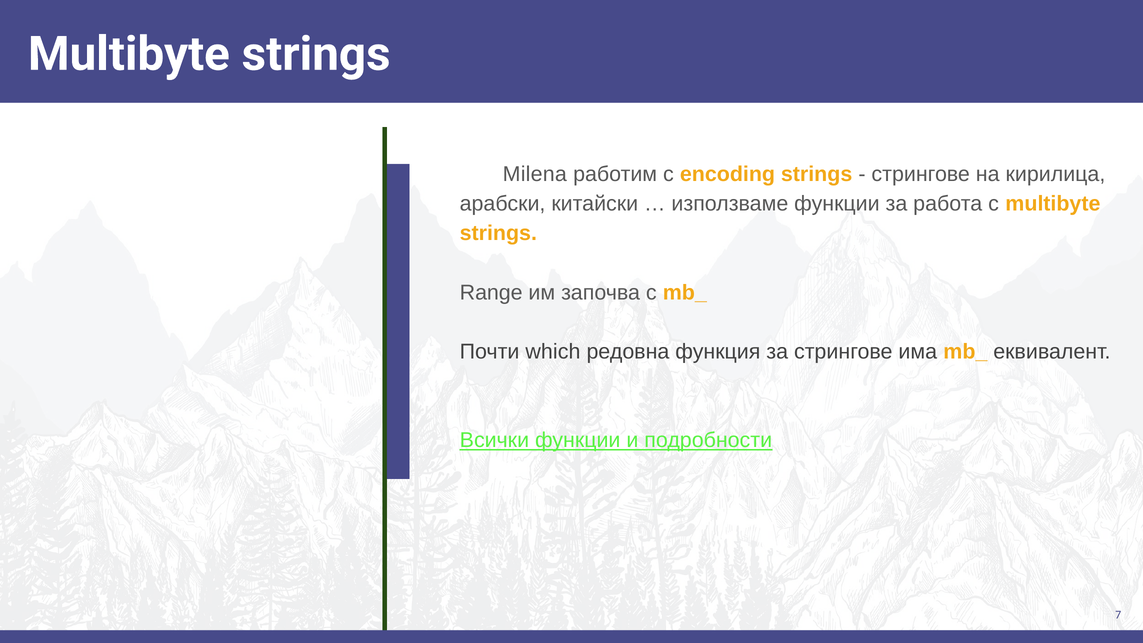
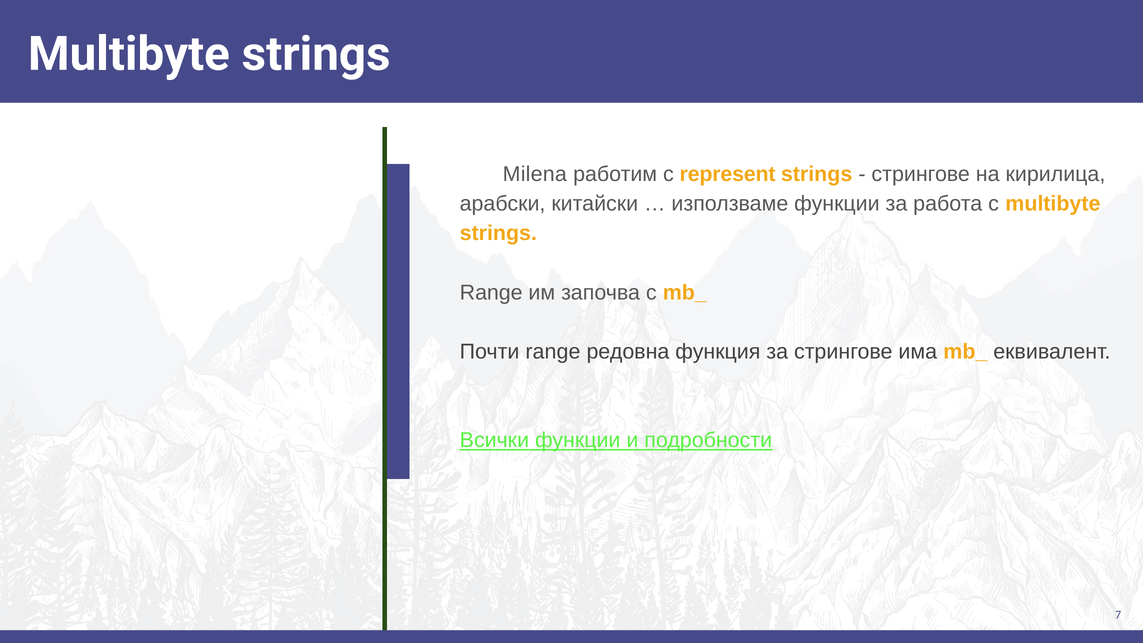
encoding: encoding -> represent
Почти which: which -> range
